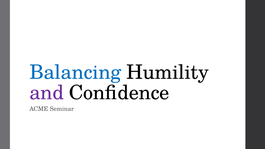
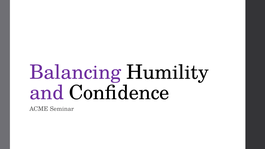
Balancing colour: blue -> purple
